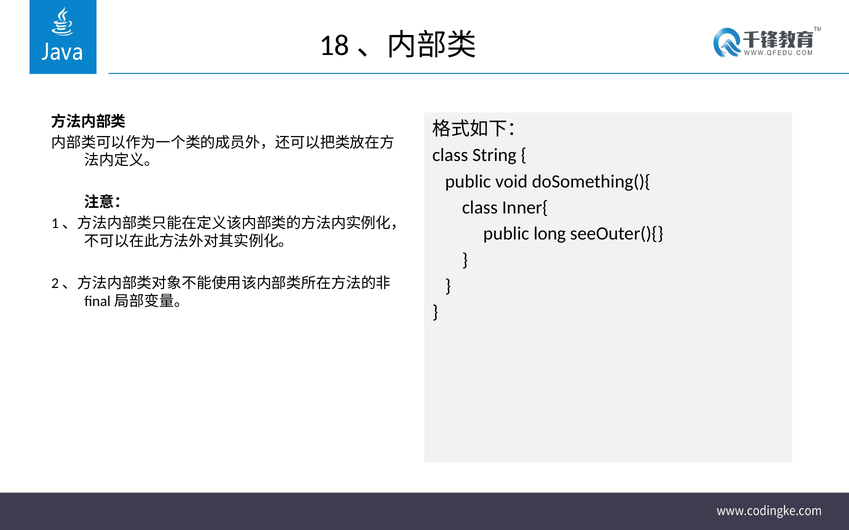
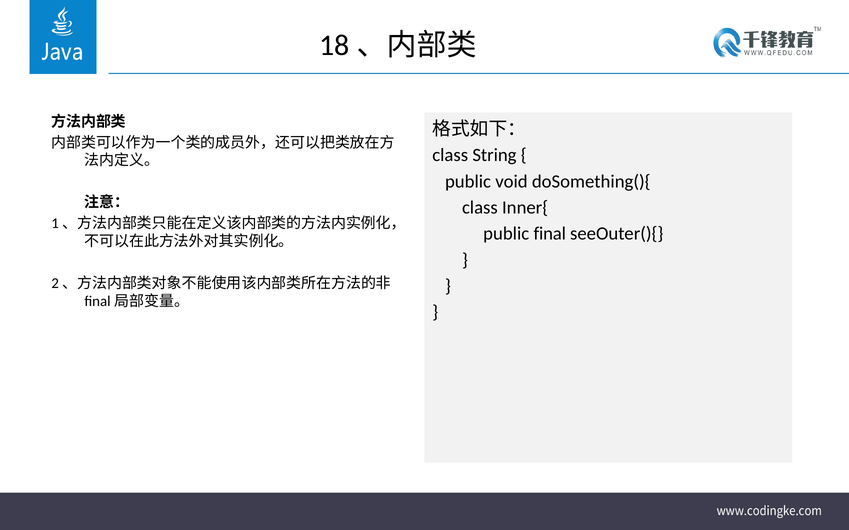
long: long -> final
